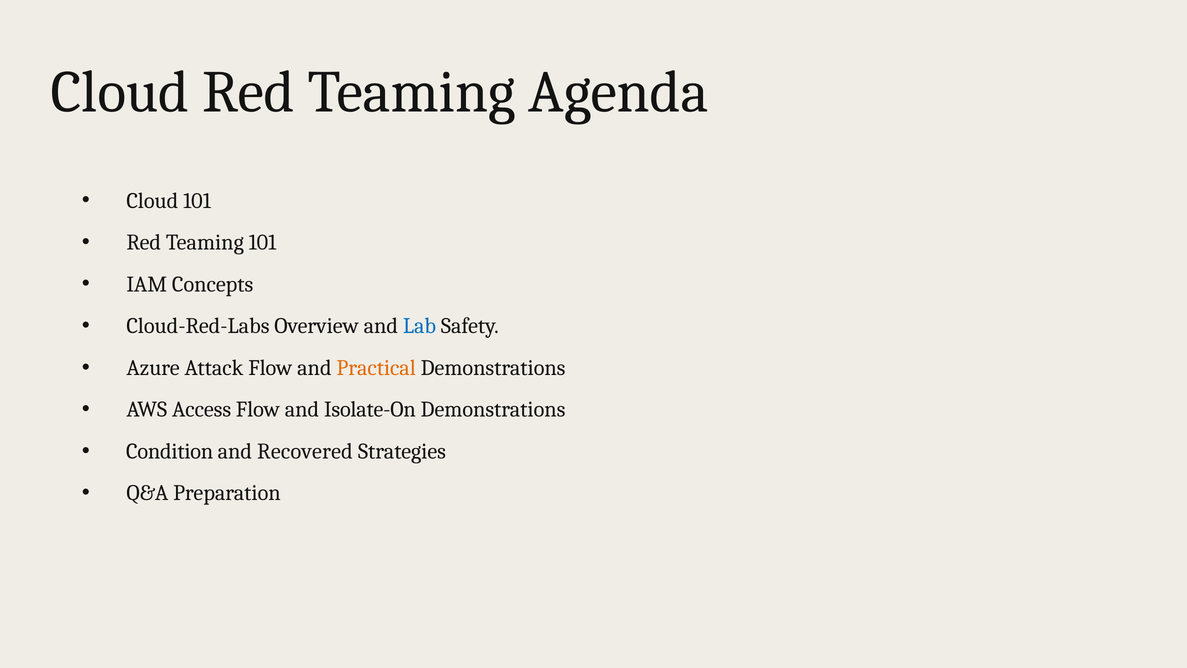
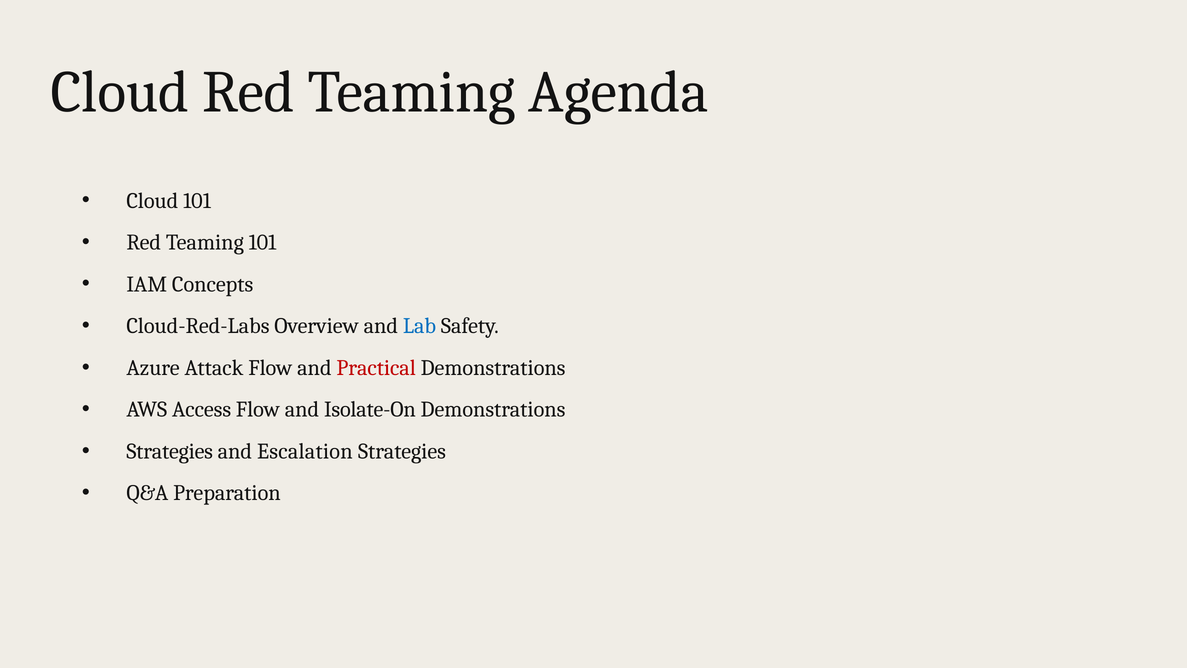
Practical colour: orange -> red
Condition at (170, 451): Condition -> Strategies
Recovered: Recovered -> Escalation
